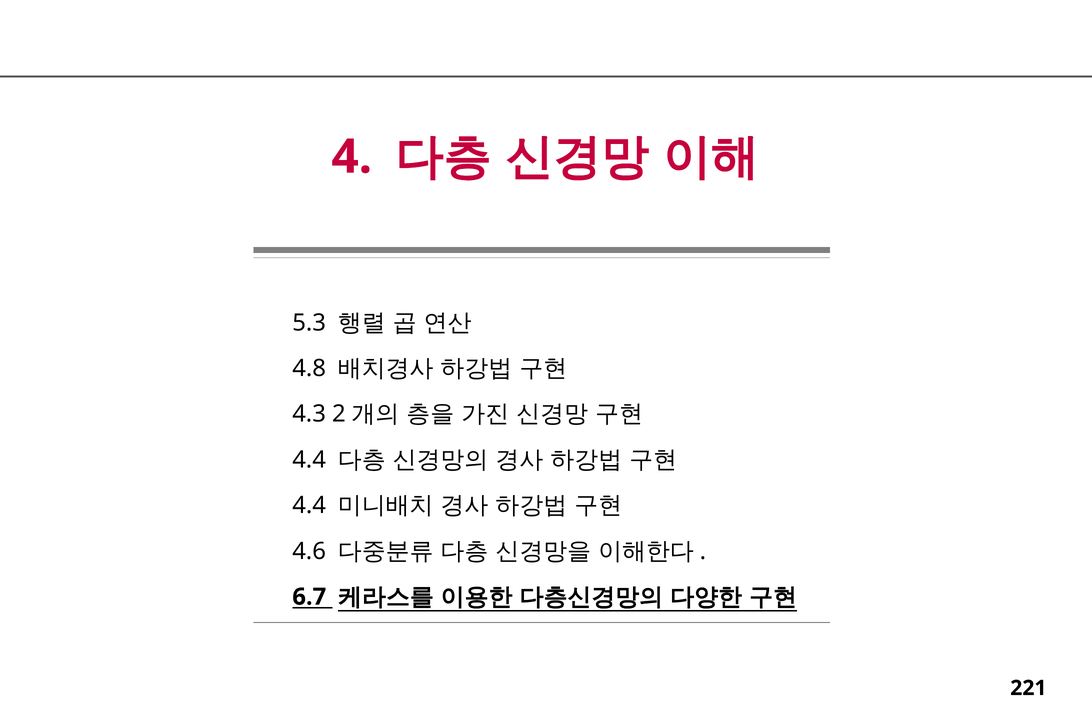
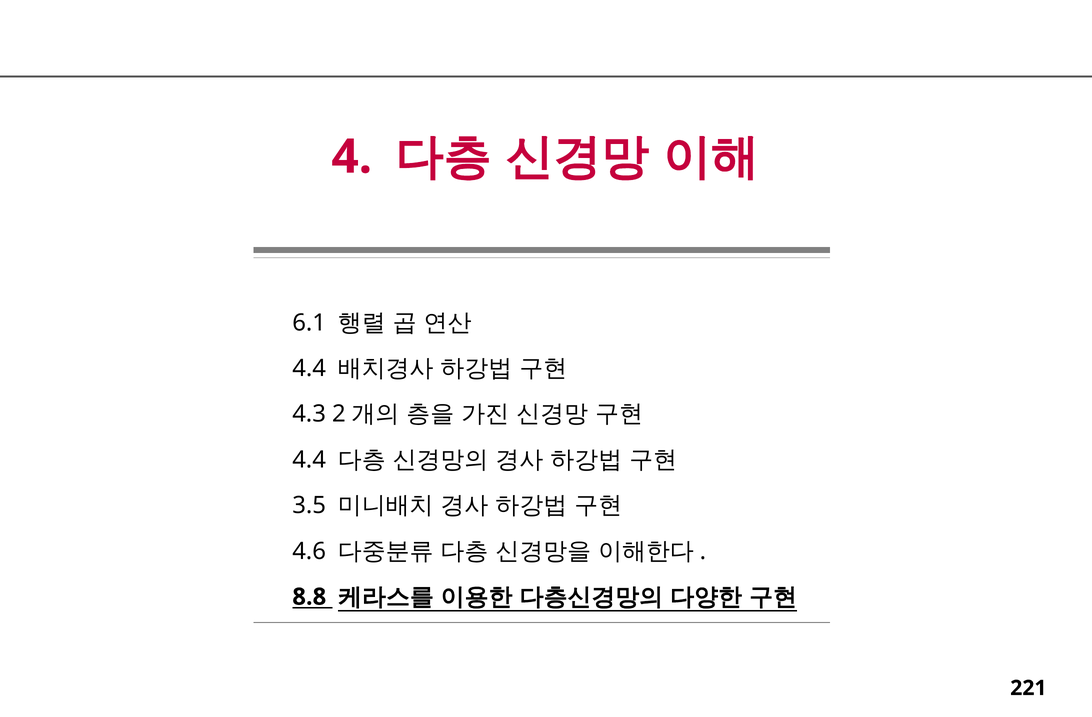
5.3: 5.3 -> 6.1
4.8 at (309, 369): 4.8 -> 4.4
4.4 at (309, 506): 4.4 -> 3.5
6.7: 6.7 -> 8.8
